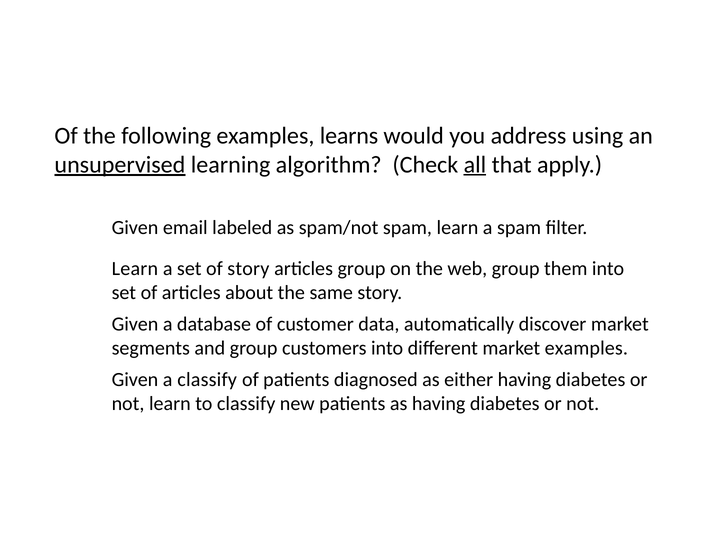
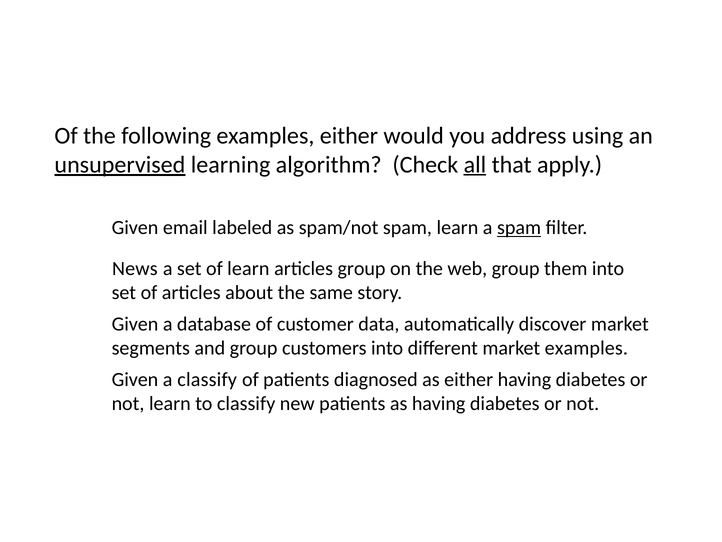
examples learns: learns -> either
spam at (519, 228) underline: none -> present
Learn at (135, 268): Learn -> News
of story: story -> learn
